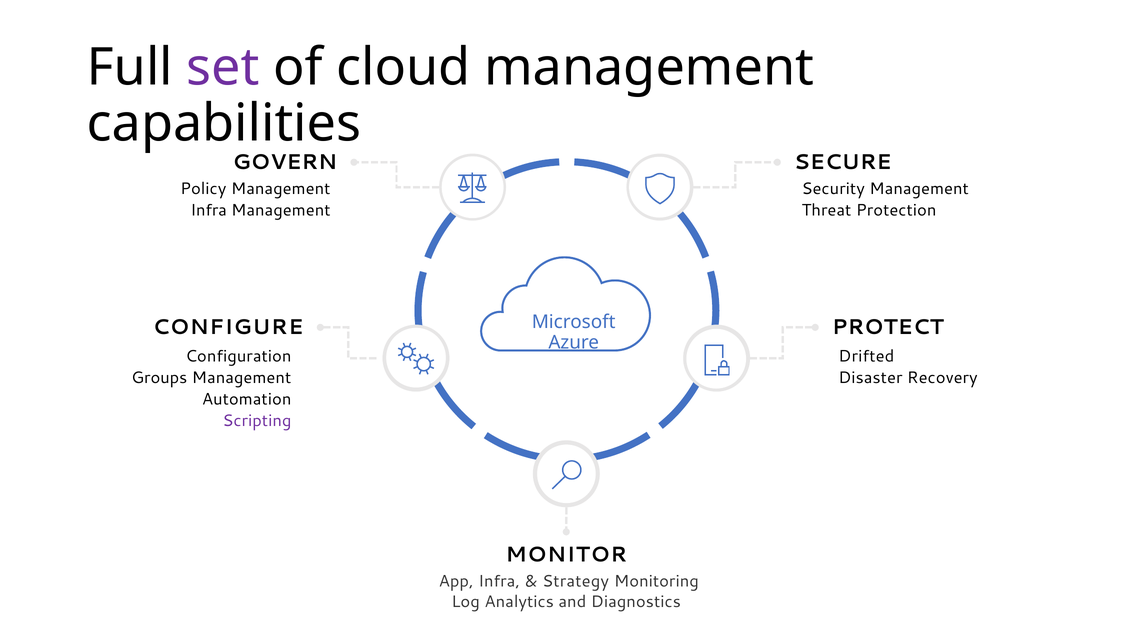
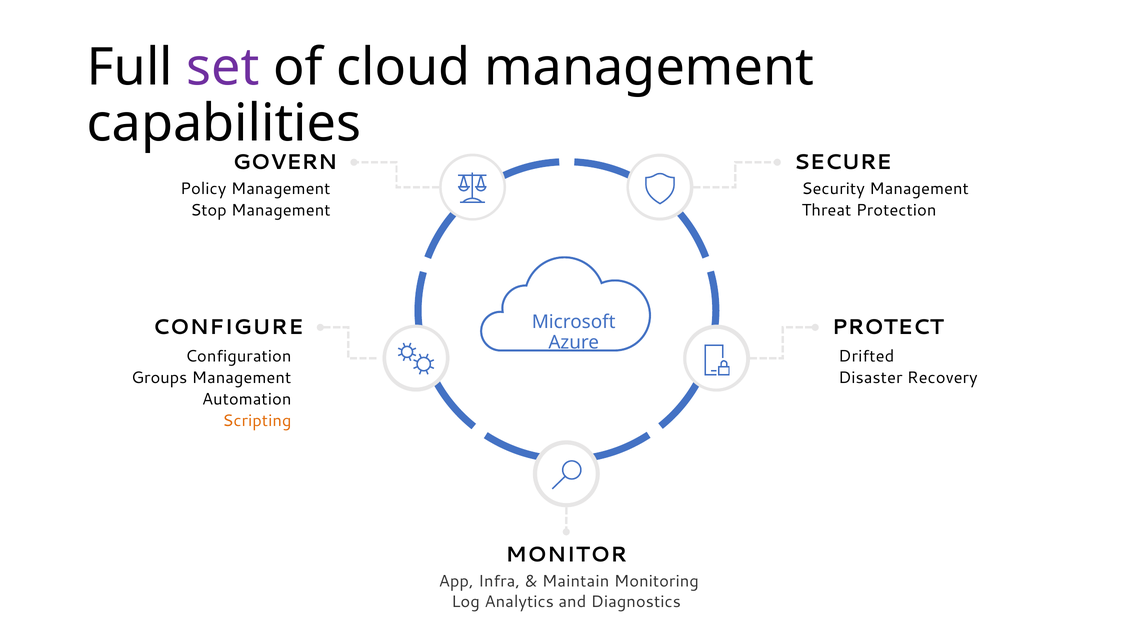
Infra at (209, 210): Infra -> Stop
Scripting colour: purple -> orange
Strategy: Strategy -> Maintain
